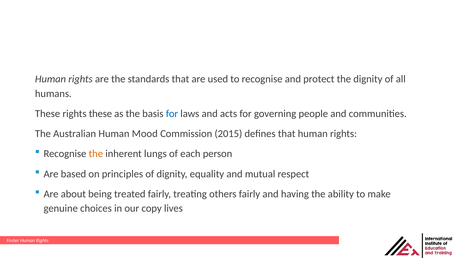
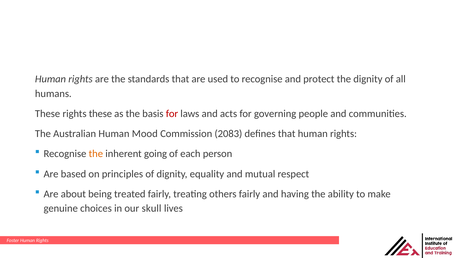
for at (172, 114) colour: blue -> red
2015: 2015 -> 2083
lungs: lungs -> going
copy: copy -> skull
